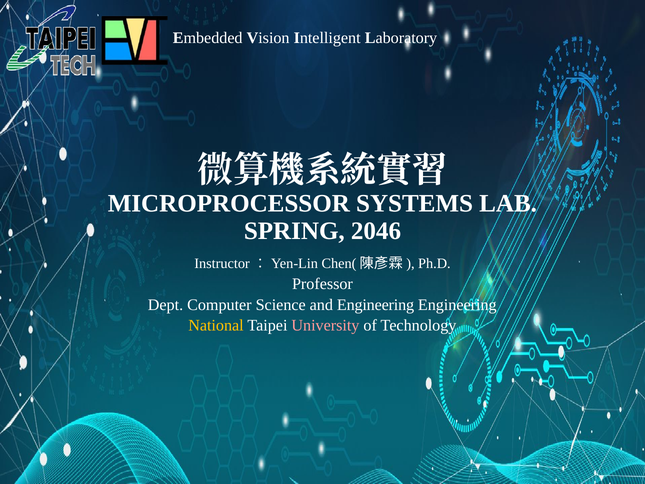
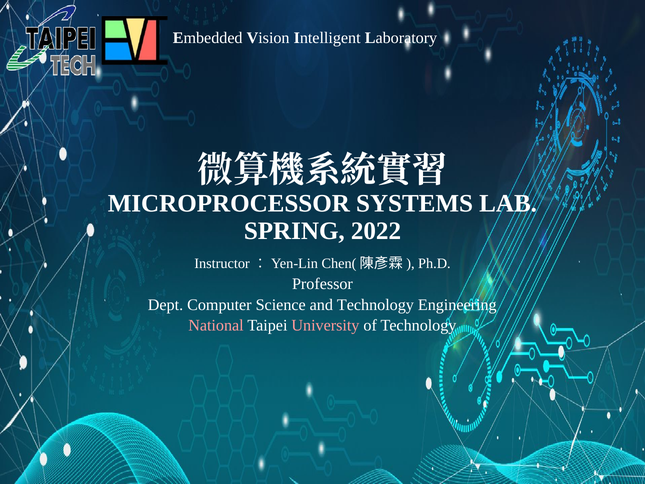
2046: 2046 -> 2022
and Engineering: Engineering -> Technology
National colour: yellow -> pink
